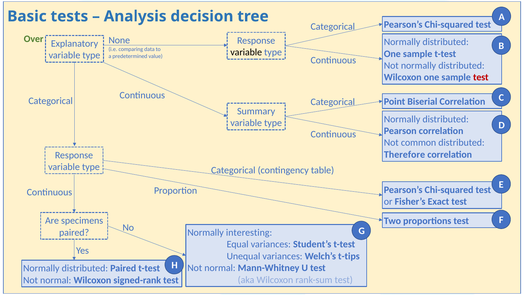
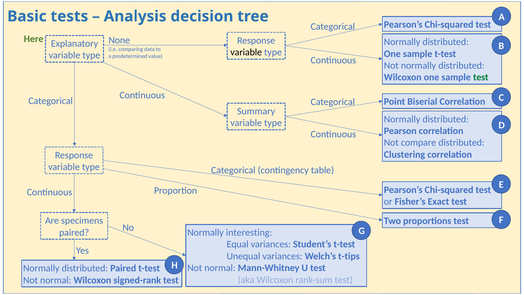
Over: Over -> Here
test at (481, 77) colour: red -> green
common: common -> compare
Therefore: Therefore -> Clustering
